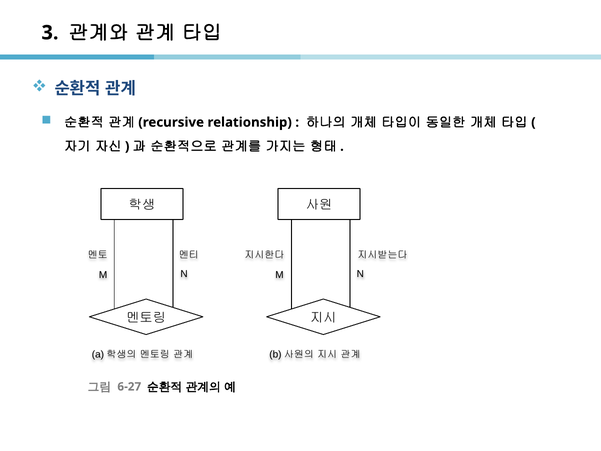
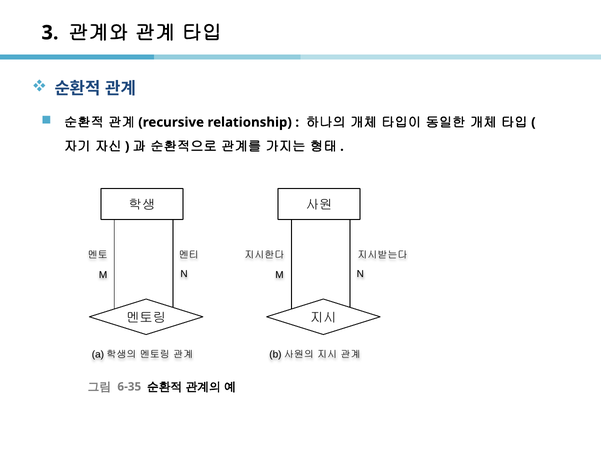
6-27: 6-27 -> 6-35
